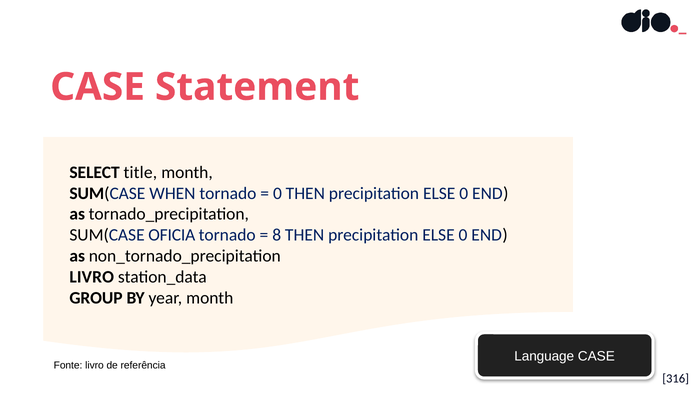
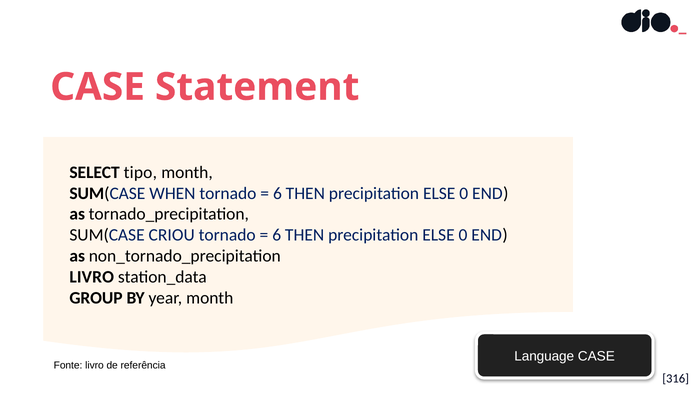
title: title -> tipo
0 at (277, 193): 0 -> 6
OFICIA: OFICIA -> CRIOU
8 at (277, 235): 8 -> 6
